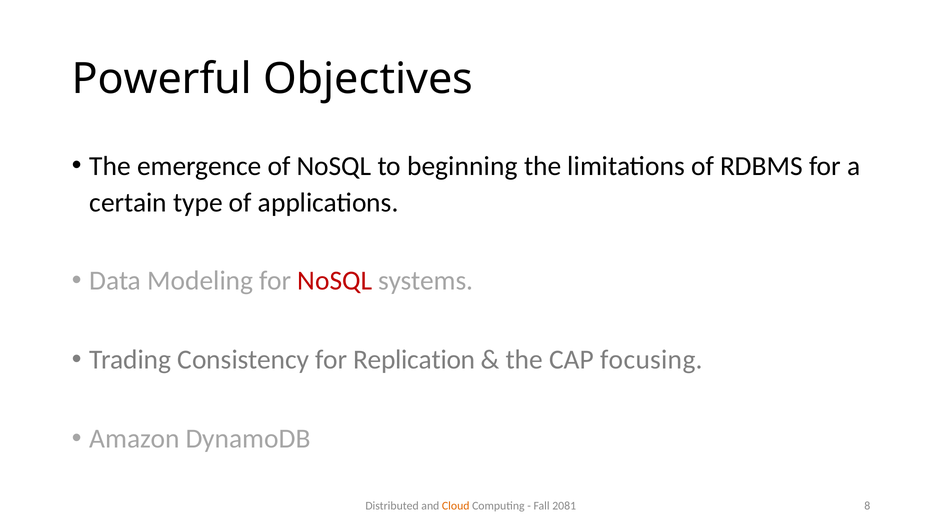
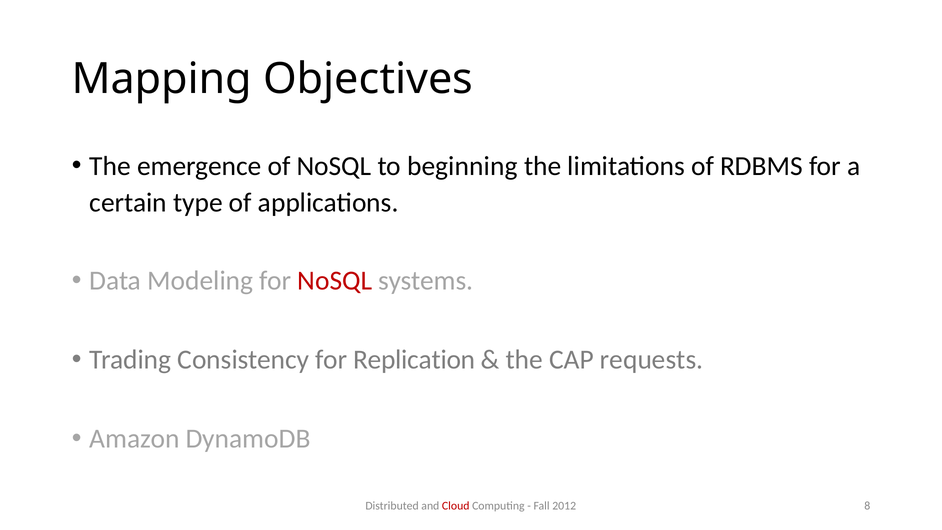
Powerful: Powerful -> Mapping
focusing: focusing -> requests
Cloud colour: orange -> red
2081: 2081 -> 2012
